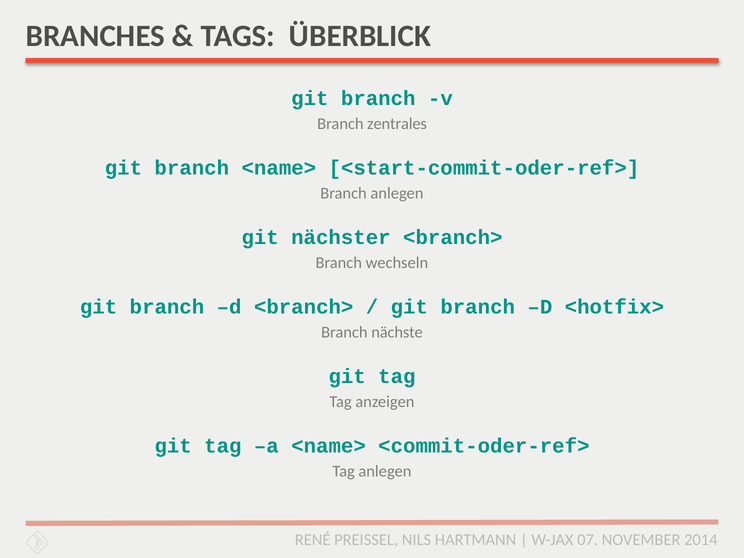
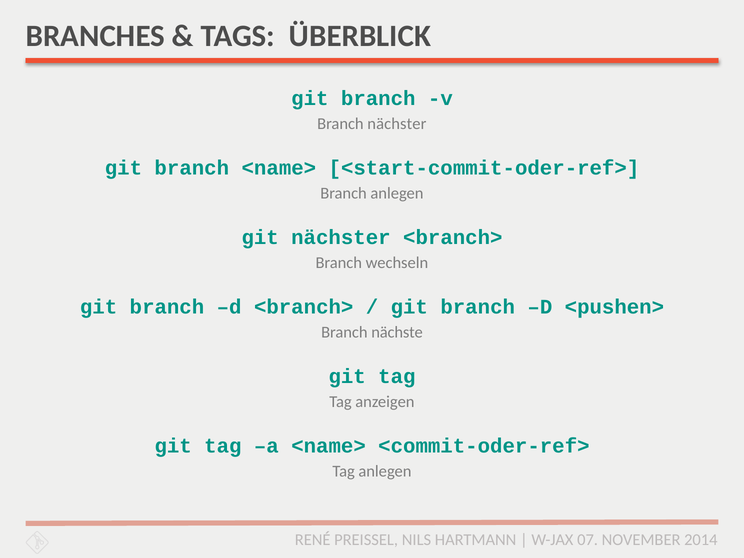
Branch zentrales: zentrales -> nächster
<hotfix>: <hotfix> -> <pushen>
